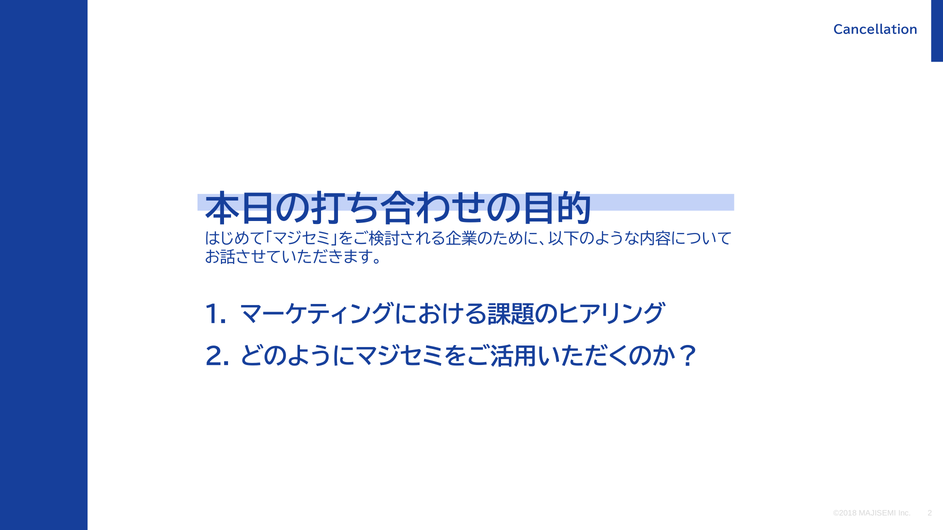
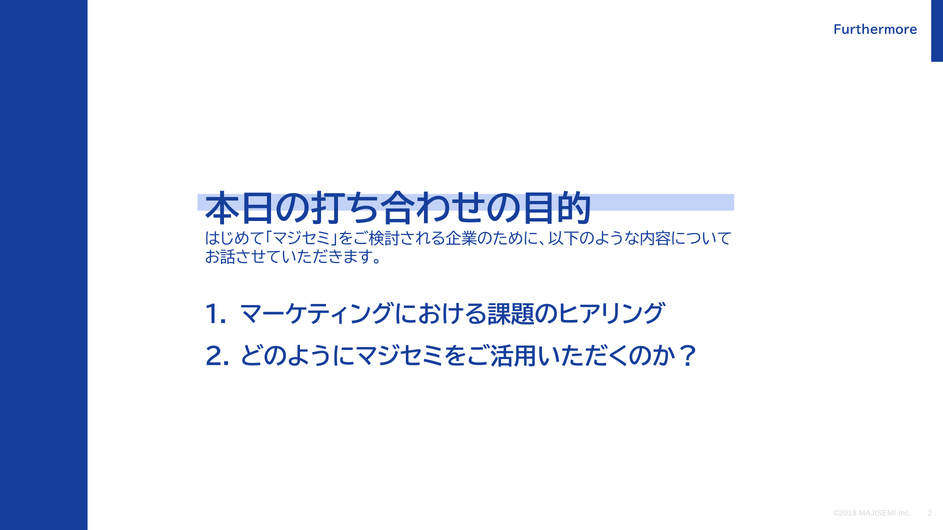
Cancellation: Cancellation -> Furthermore
